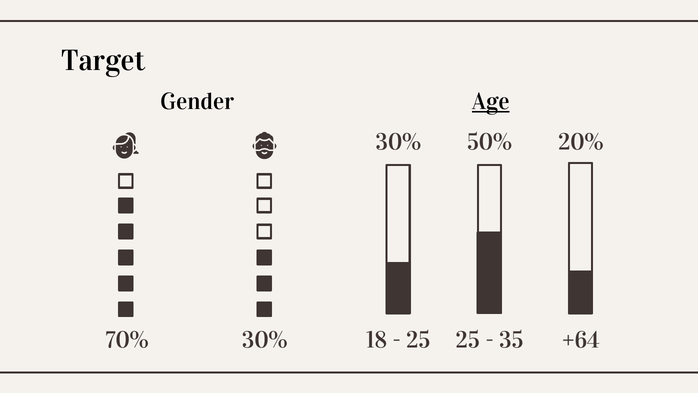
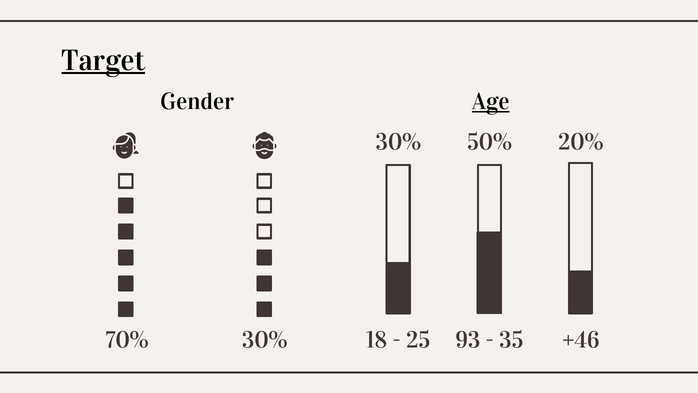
Target underline: none -> present
25 25: 25 -> 93
+64: +64 -> +46
